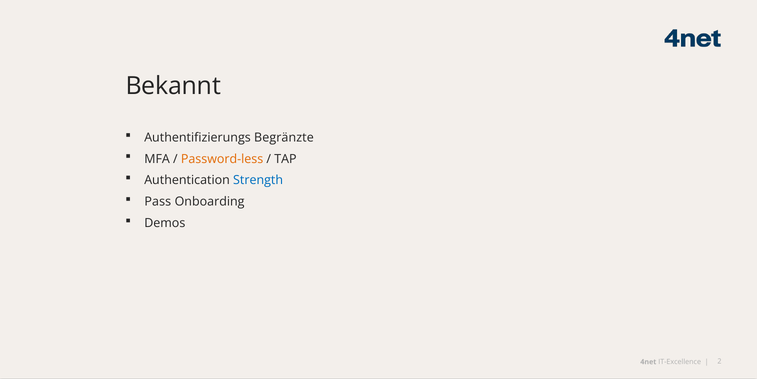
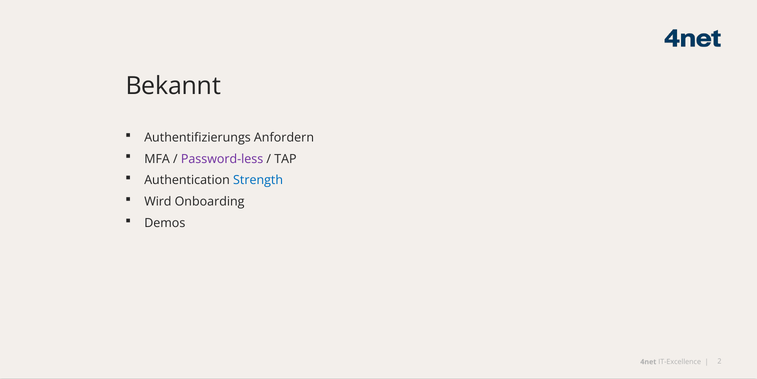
Begränzte: Begränzte -> Anfordern
Password-less colour: orange -> purple
Pass: Pass -> Wird
